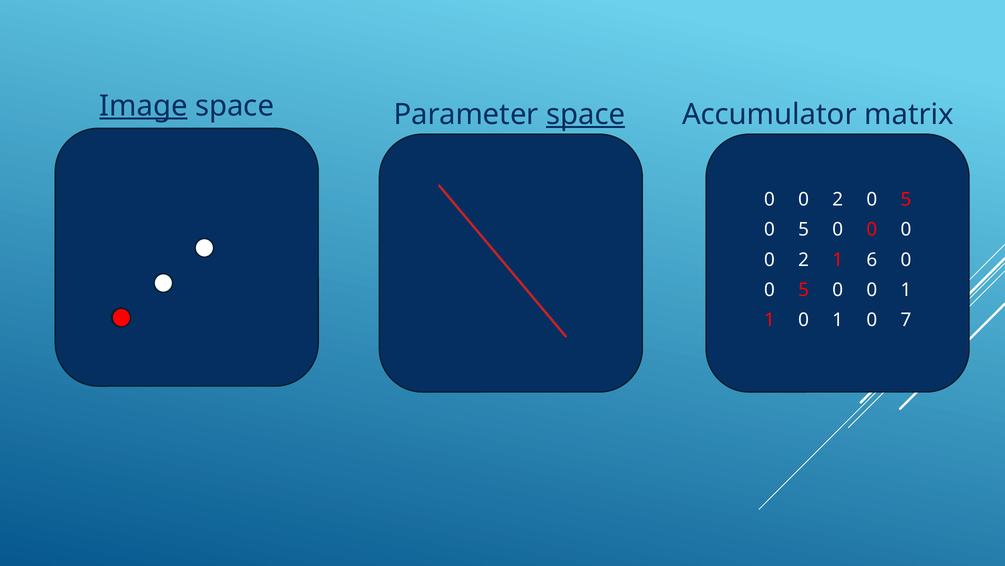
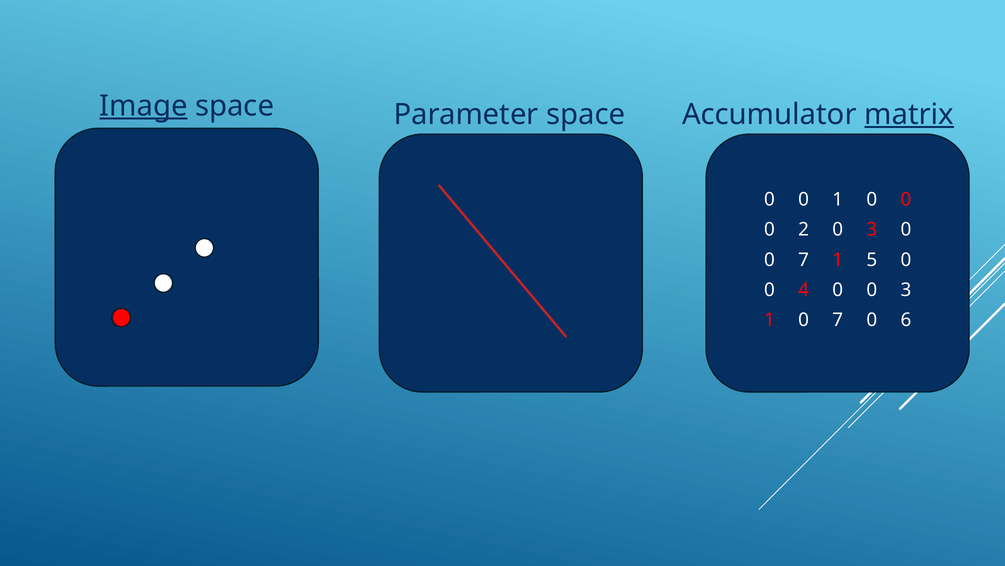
space at (586, 114) underline: present -> none
matrix underline: none -> present
2 at (838, 199): 2 -> 1
5 at (906, 199): 5 -> 0
5 at (804, 229): 5 -> 2
0 at (872, 229): 0 -> 3
2 at (804, 259): 2 -> 7
6: 6 -> 5
5 at (804, 290): 5 -> 4
0 0 1: 1 -> 3
1 0 1: 1 -> 7
7: 7 -> 6
